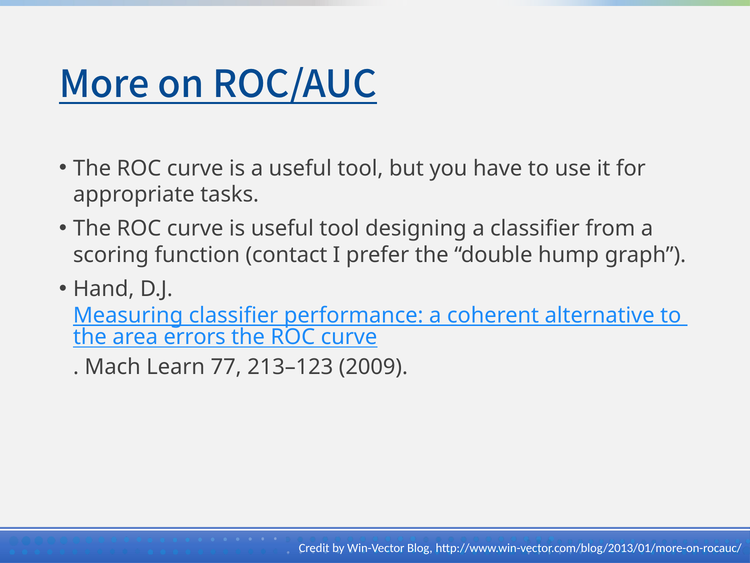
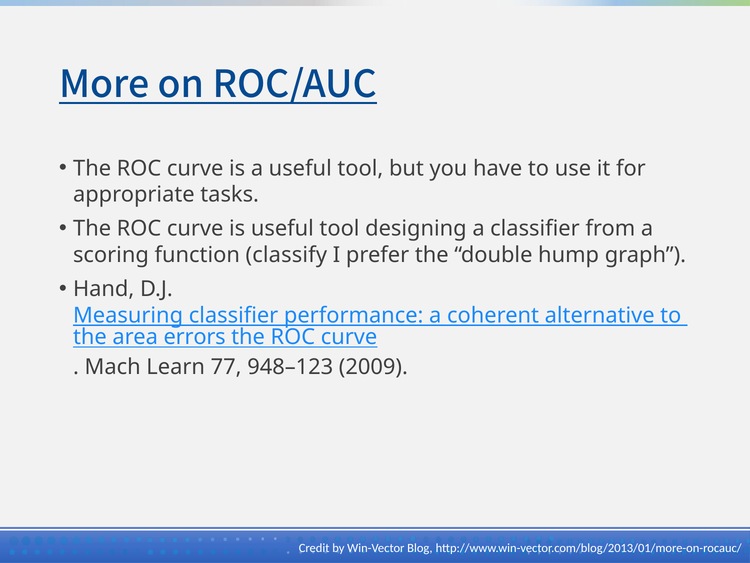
contact: contact -> classify
213–123: 213–123 -> 948–123
